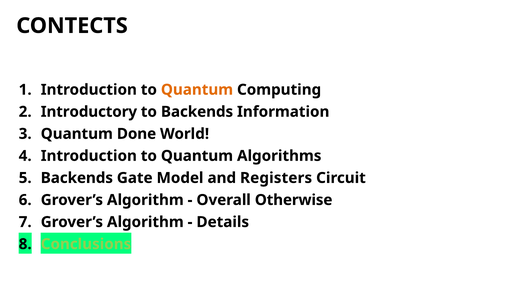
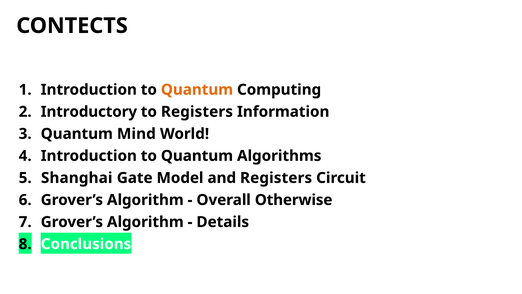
to Backends: Backends -> Registers
Done: Done -> Mind
Backends at (77, 178): Backends -> Shanghai
Conclusions colour: light green -> white
